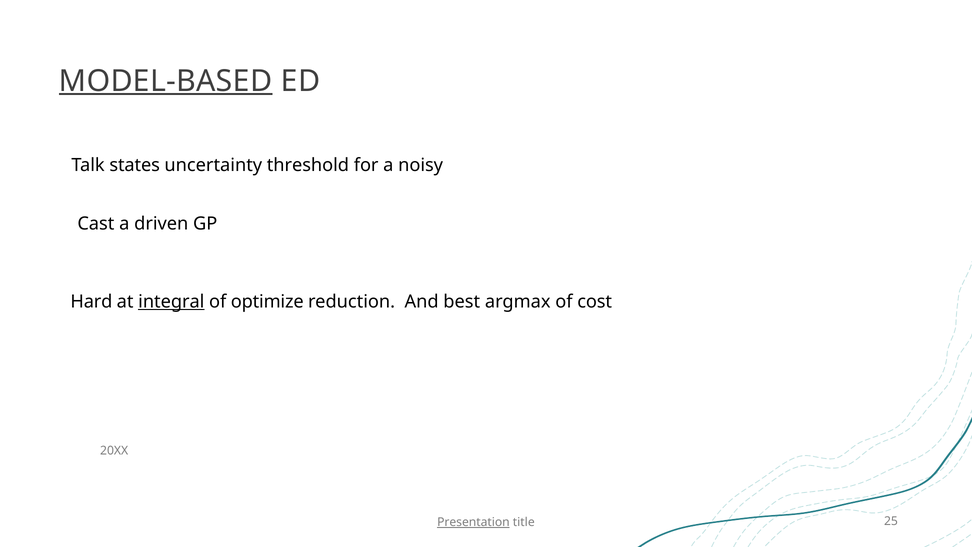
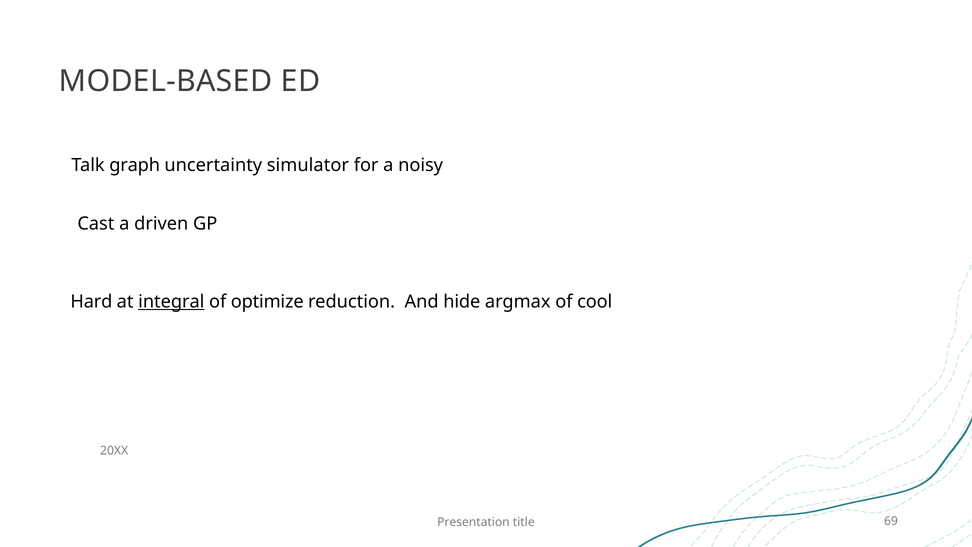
MODEL-BASED underline: present -> none
states: states -> graph
threshold: threshold -> simulator
best: best -> hide
cost: cost -> cool
Presentation underline: present -> none
25: 25 -> 69
